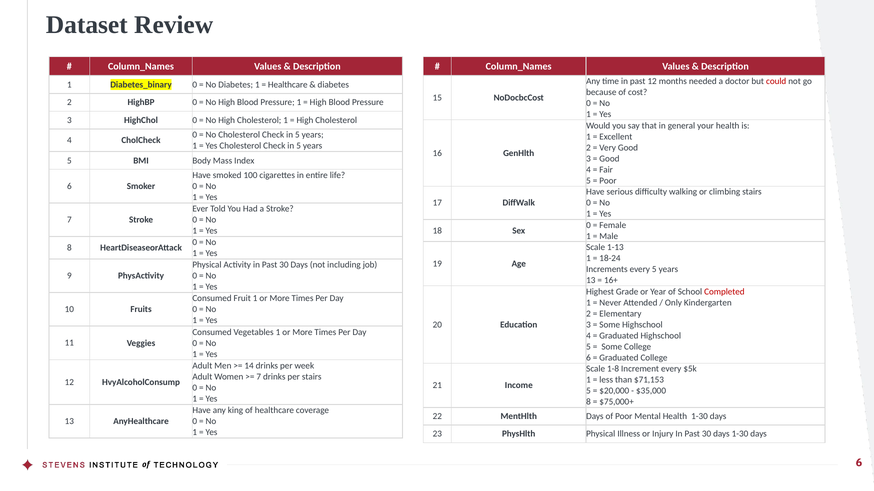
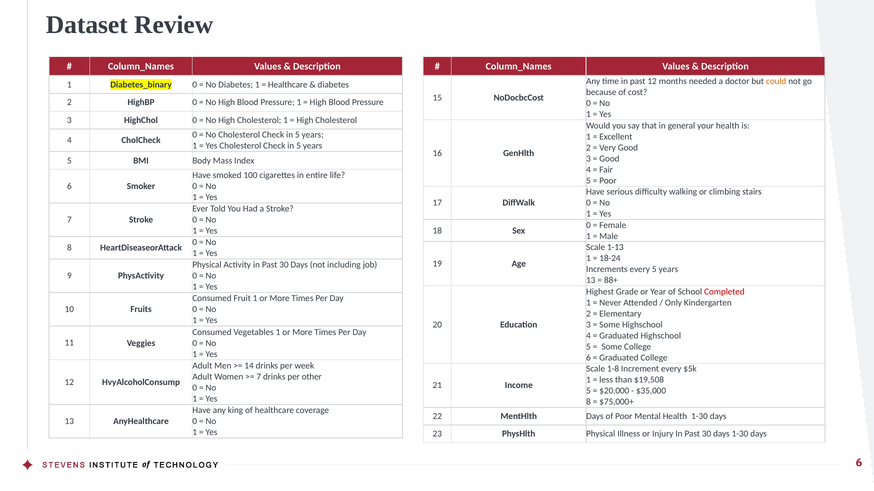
could colour: red -> orange
16+: 16+ -> 88+
per stairs: stairs -> other
$71,153: $71,153 -> $19,508
